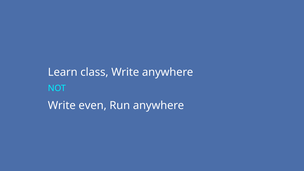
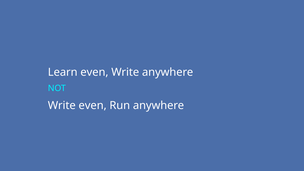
Learn class: class -> even
